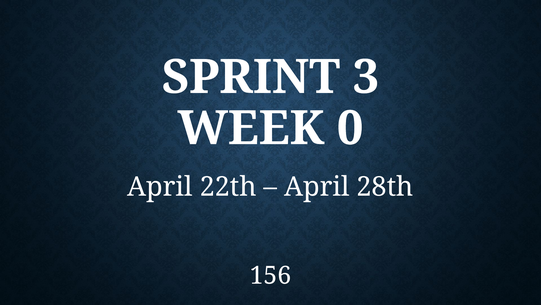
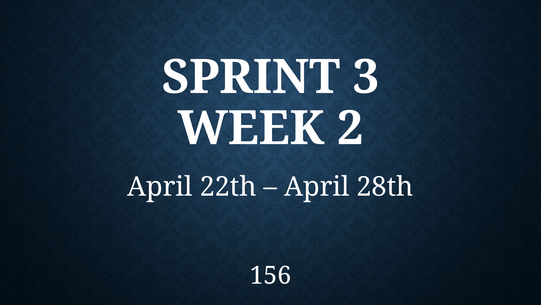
0: 0 -> 2
